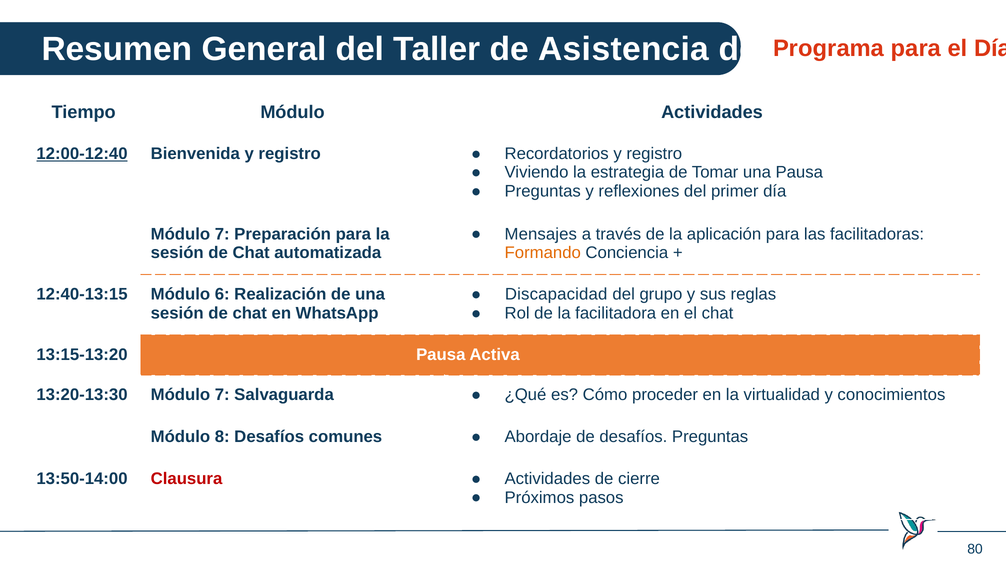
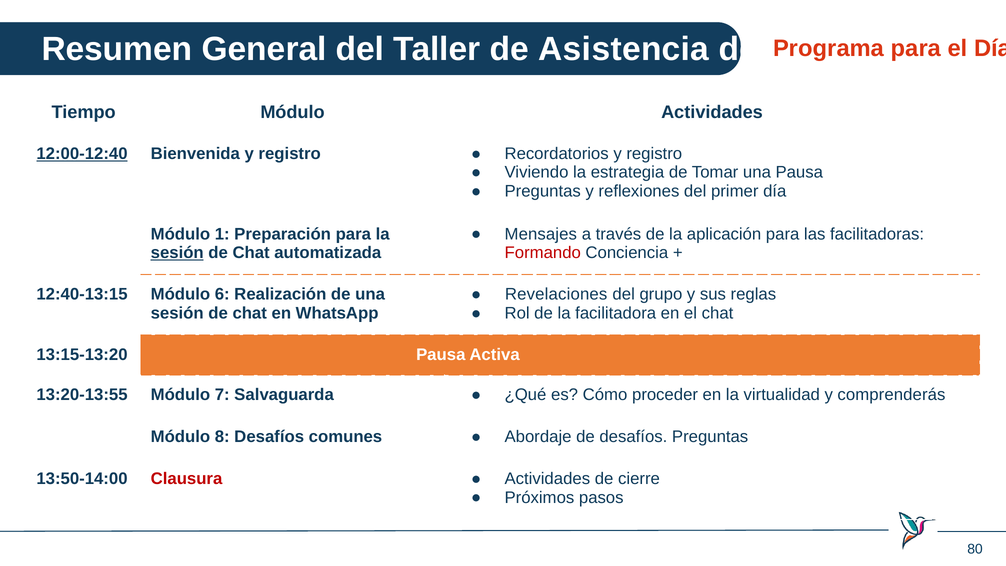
7 at (222, 234): 7 -> 1
sesión at (177, 253) underline: none -> present
Formando colour: orange -> red
Discapacidad: Discapacidad -> Revelaciones
13:20-13:30: 13:20-13:30 -> 13:20-13:55
conocimientos: conocimientos -> comprenderás
